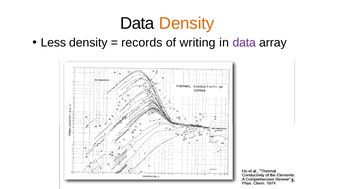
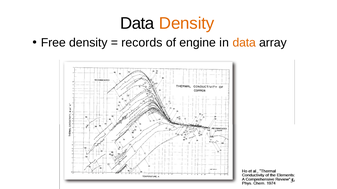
Less: Less -> Free
writing: writing -> engine
data at (244, 43) colour: purple -> orange
